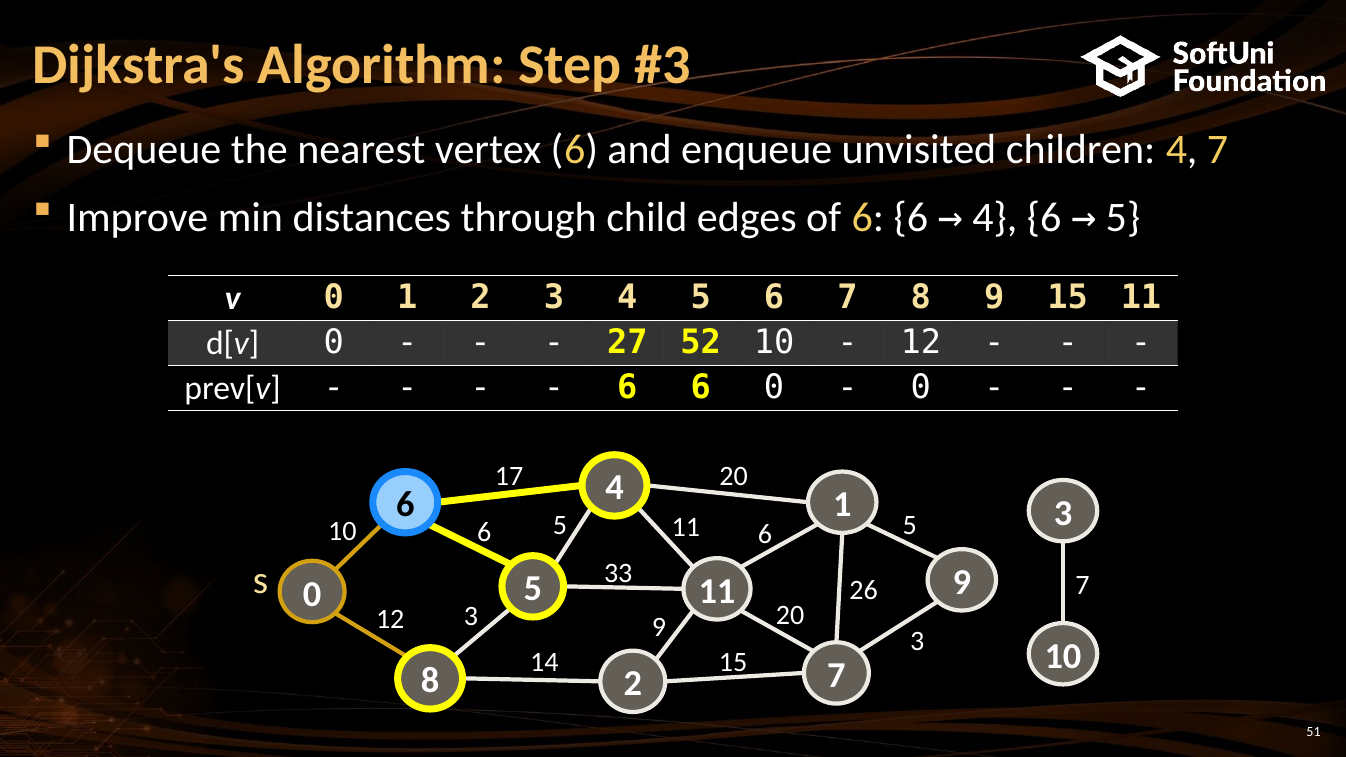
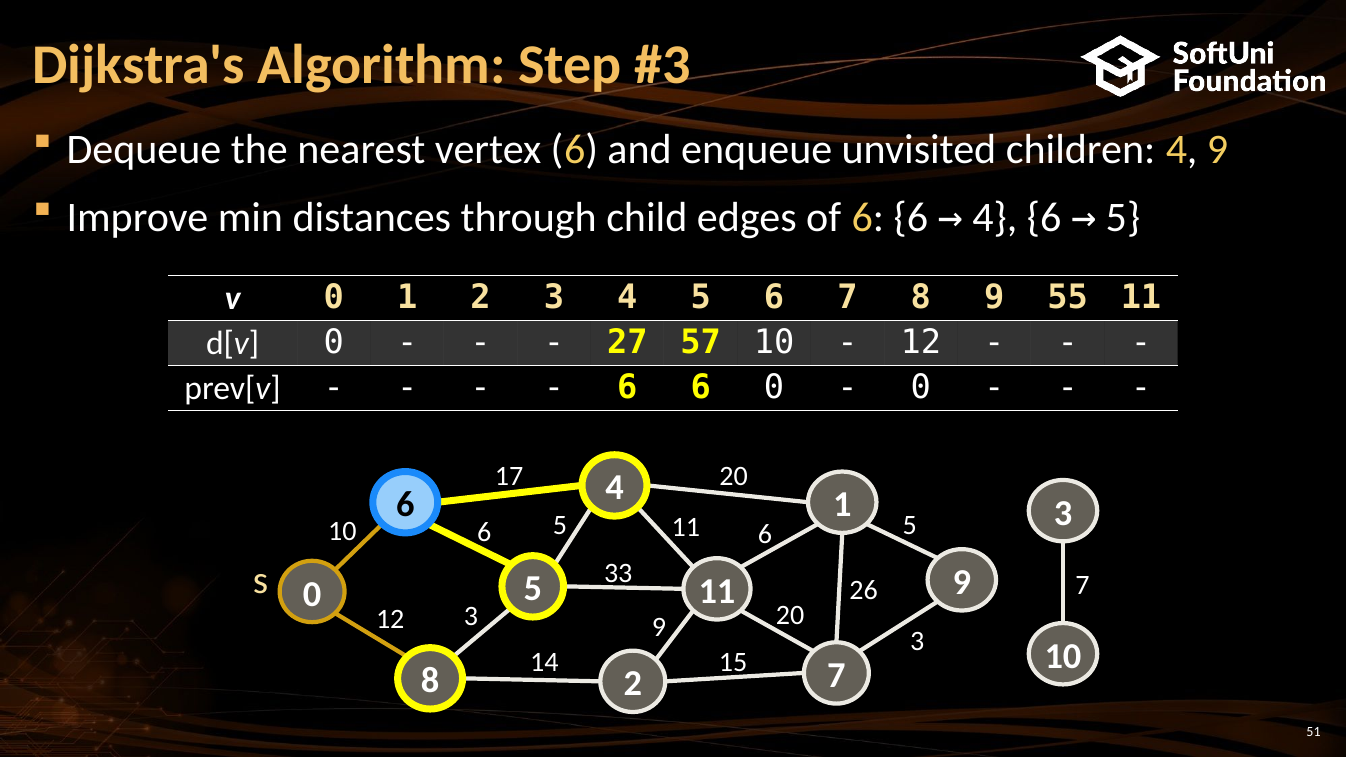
4 7: 7 -> 9
9 15: 15 -> 55
52: 52 -> 57
